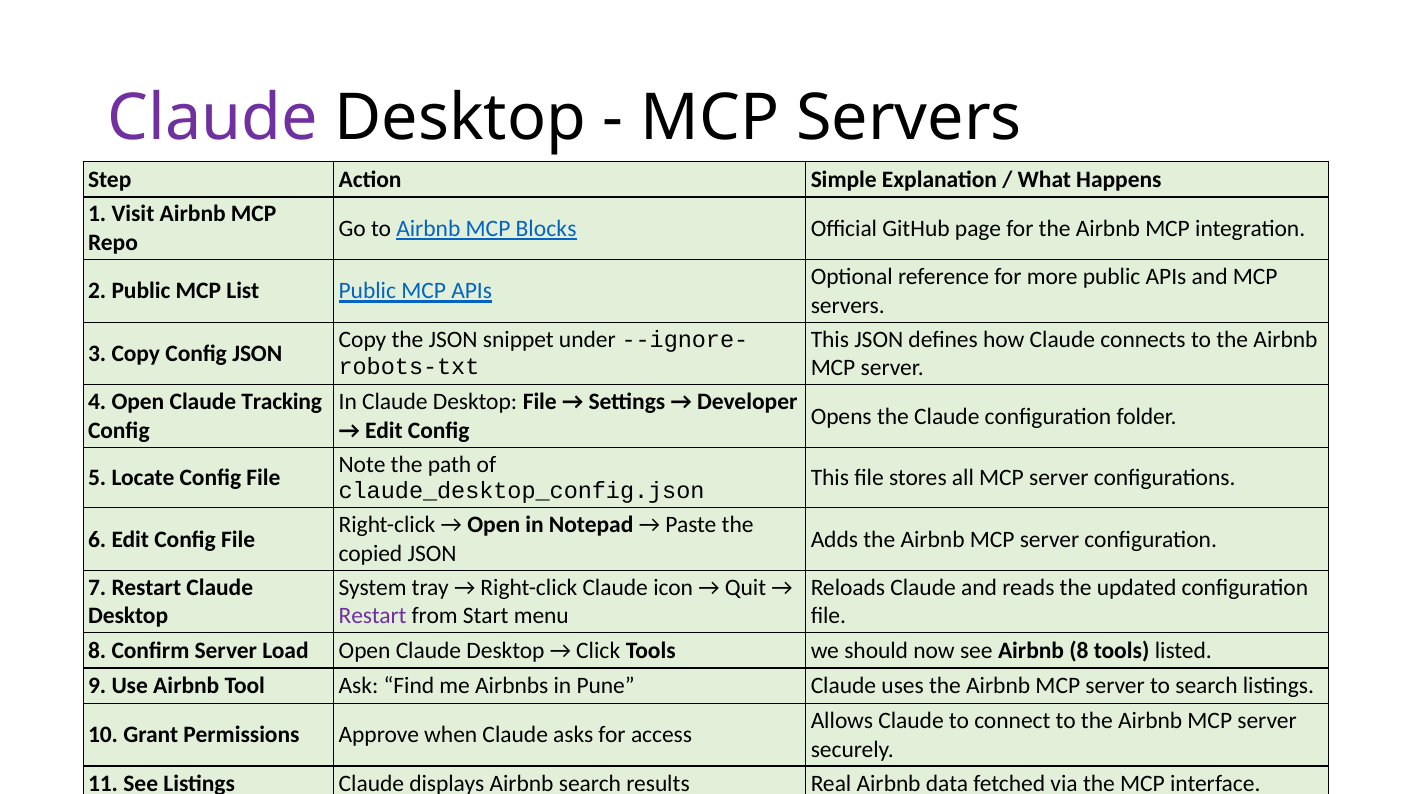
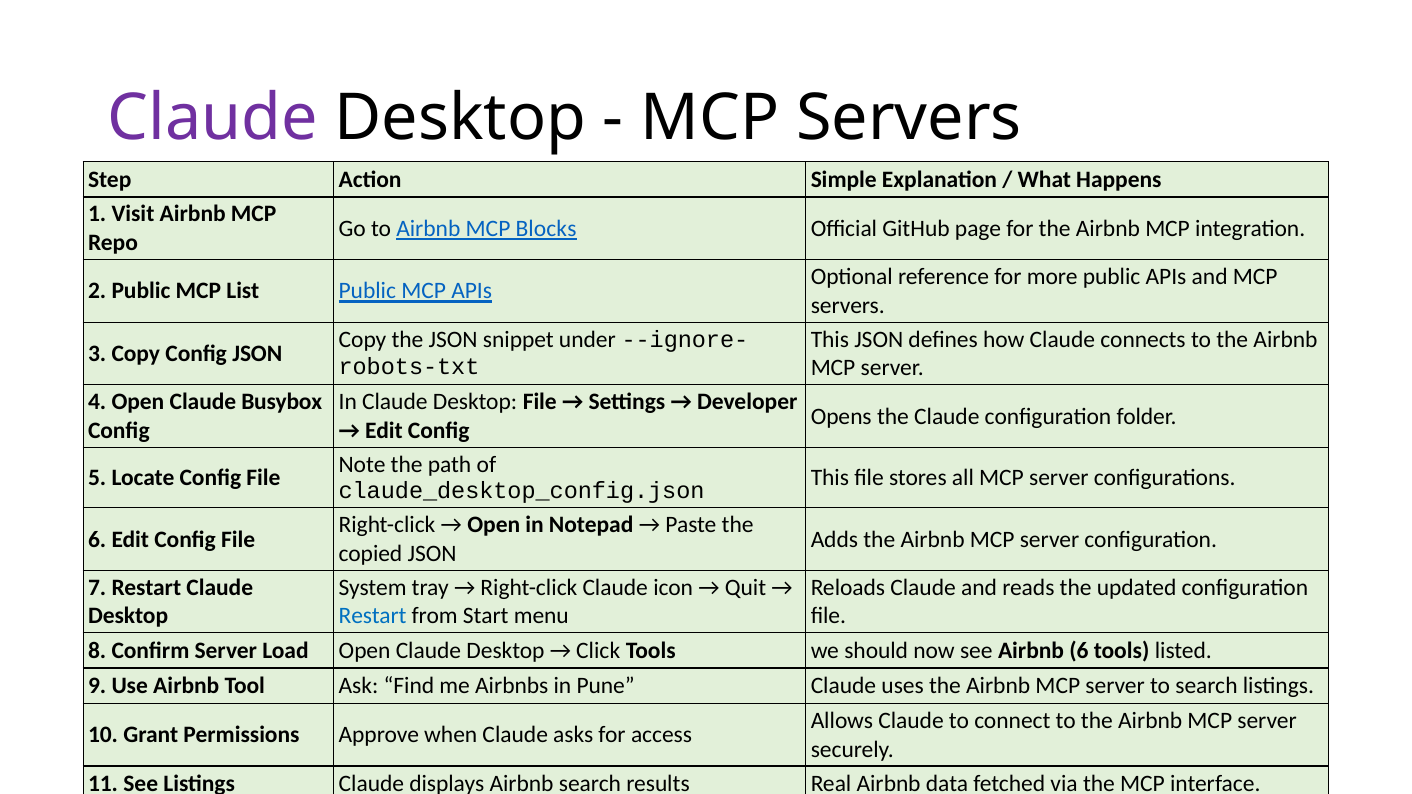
Tracking: Tracking -> Busybox
Restart at (373, 616) colour: purple -> blue
Airbnb 8: 8 -> 6
